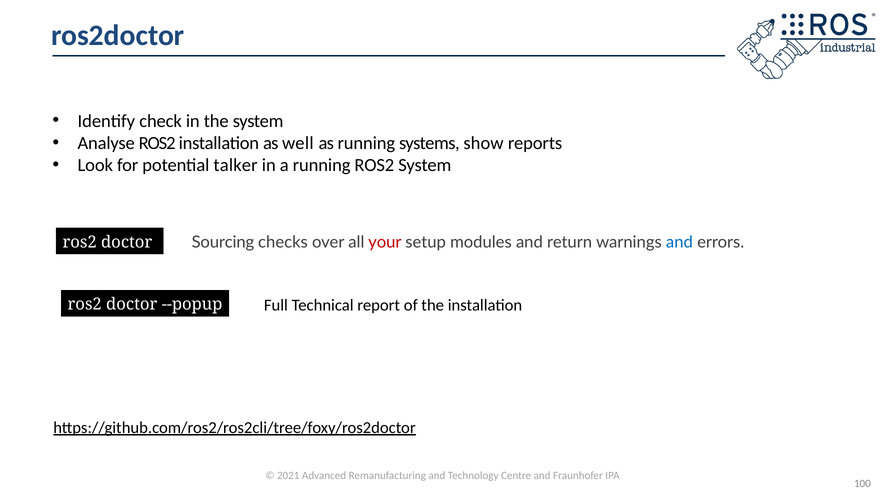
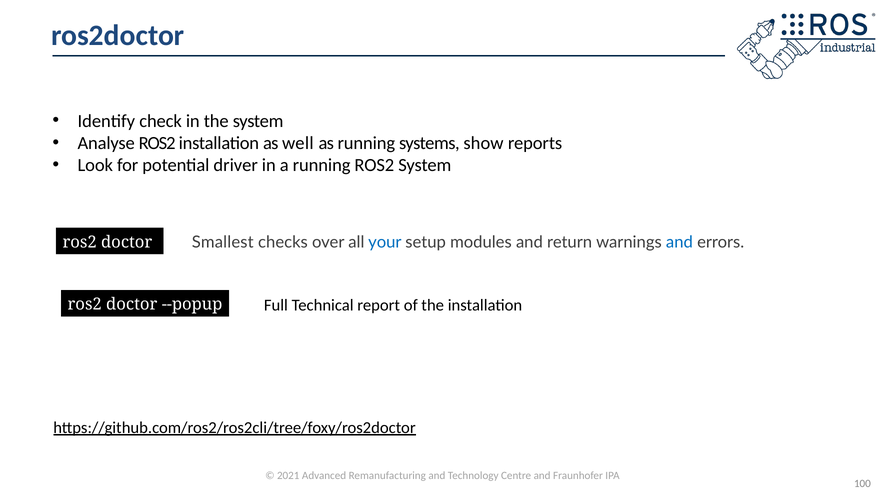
talker: talker -> driver
Sourcing: Sourcing -> Smallest
your colour: red -> blue
